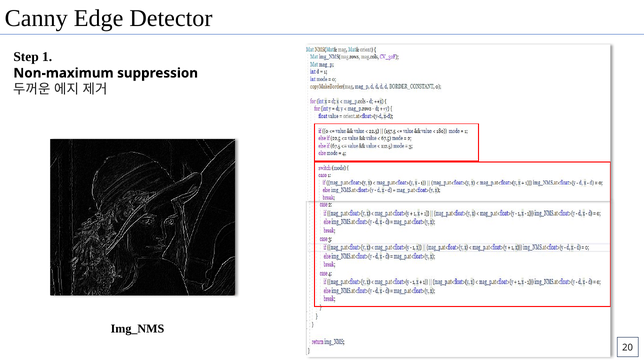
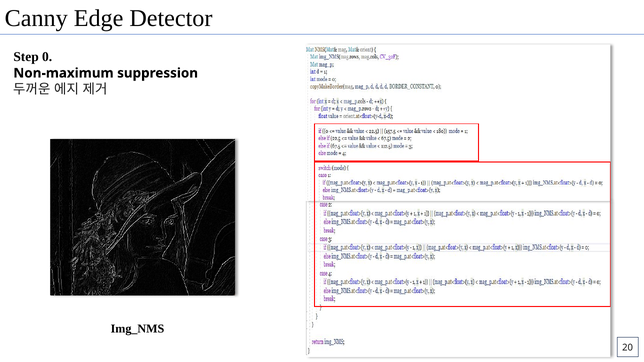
1: 1 -> 0
